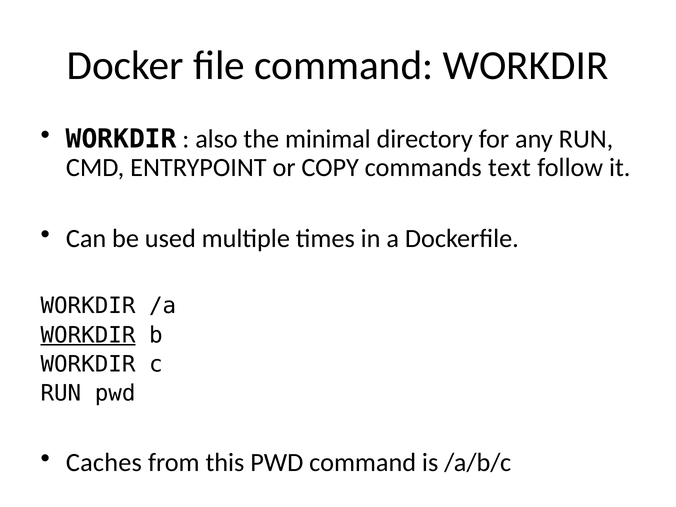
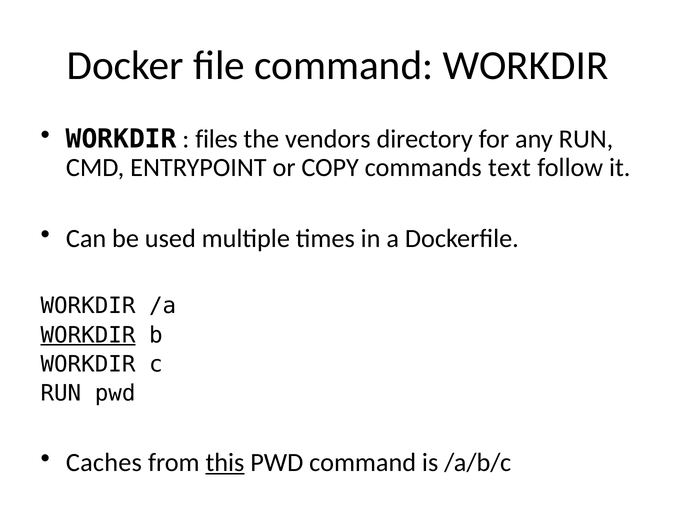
also: also -> files
minimal: minimal -> vendors
this underline: none -> present
